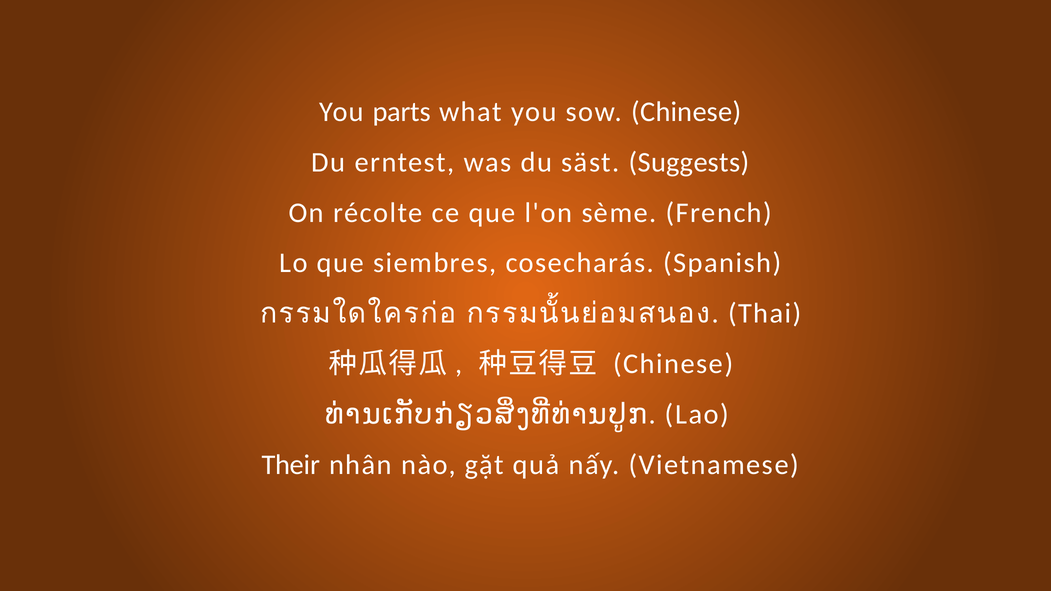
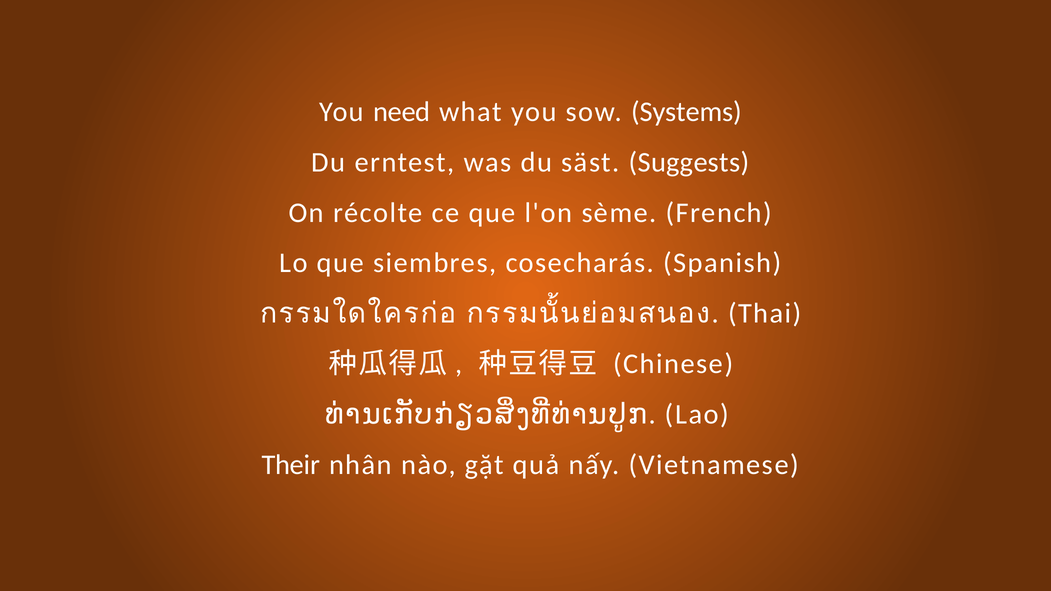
parts: parts -> need
sow Chinese: Chinese -> Systems
